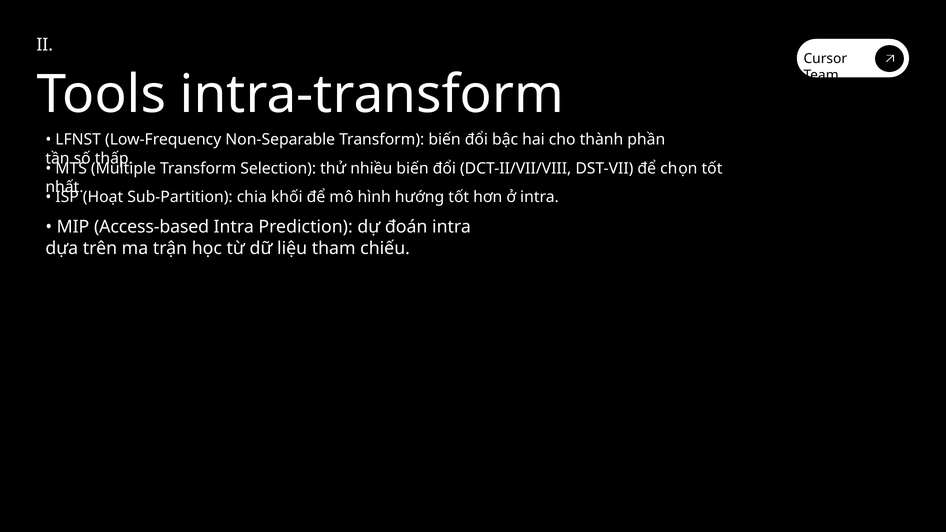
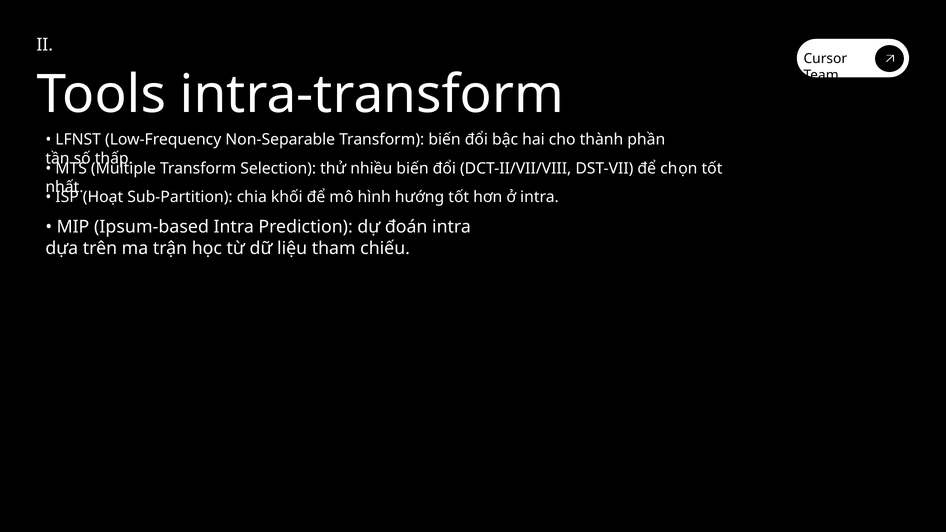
Access‑based: Access‑based -> Ipsum‑based
